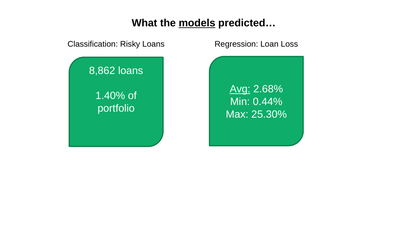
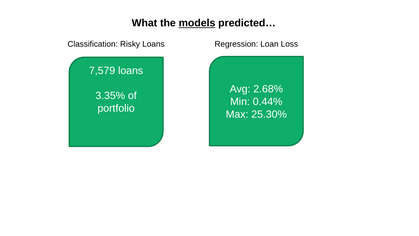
8,862: 8,862 -> 7,579
Avg underline: present -> none
1.40%: 1.40% -> 3.35%
